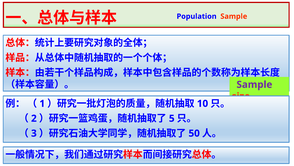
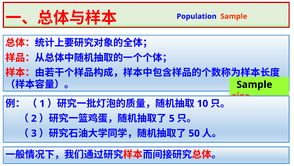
Sample at (254, 84) colour: purple -> black
